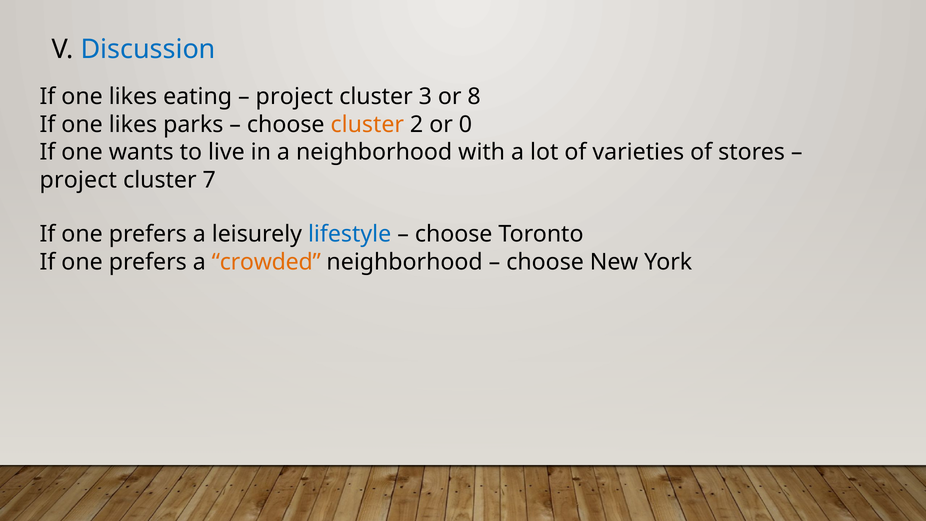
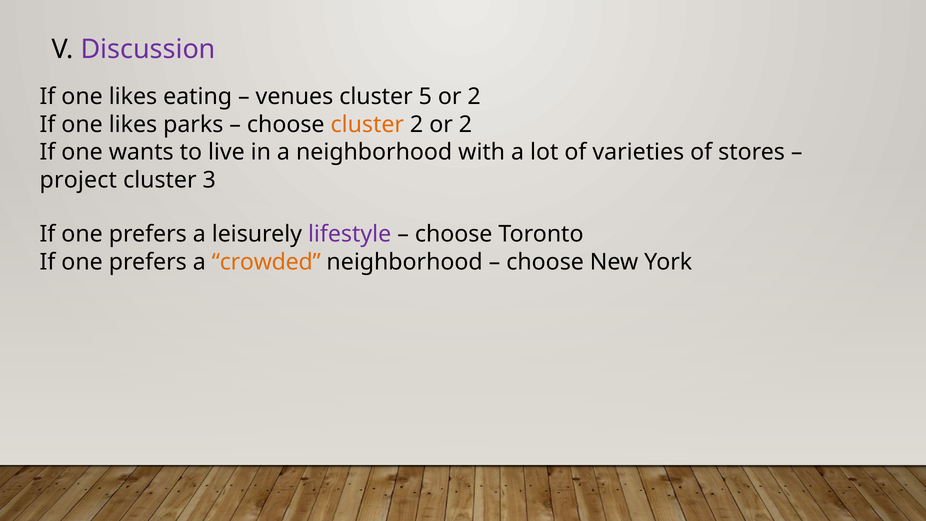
Discussion colour: blue -> purple
project at (294, 97): project -> venues
3: 3 -> 5
8 at (474, 97): 8 -> 2
2 or 0: 0 -> 2
7: 7 -> 3
lifestyle colour: blue -> purple
